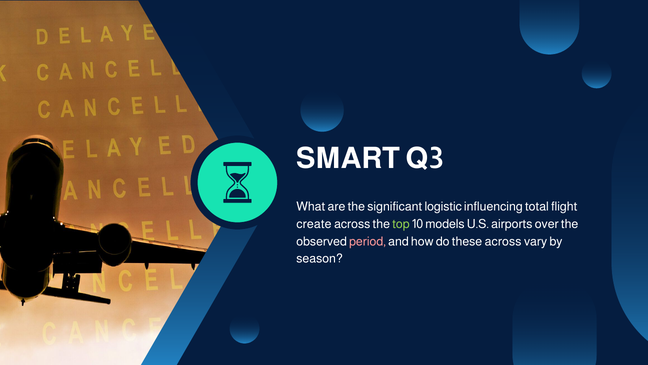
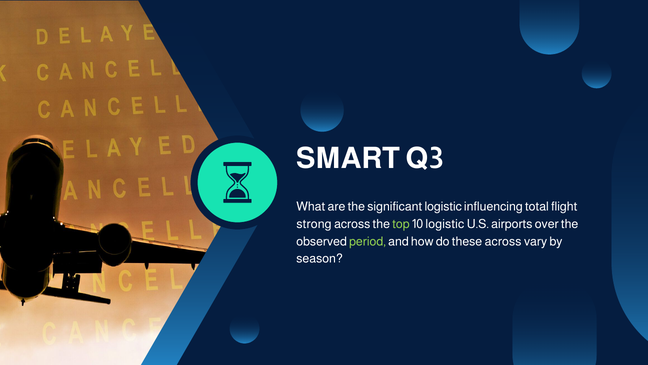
create: create -> strong
10 models: models -> logistic
period colour: pink -> light green
